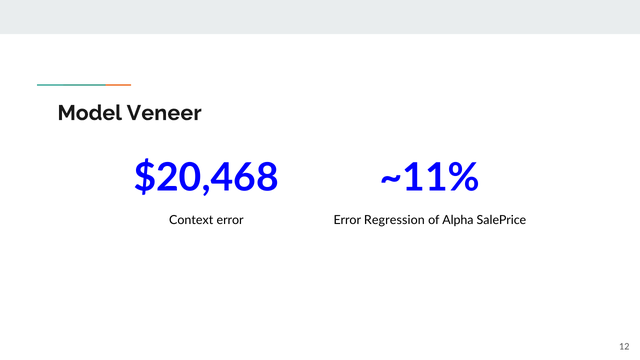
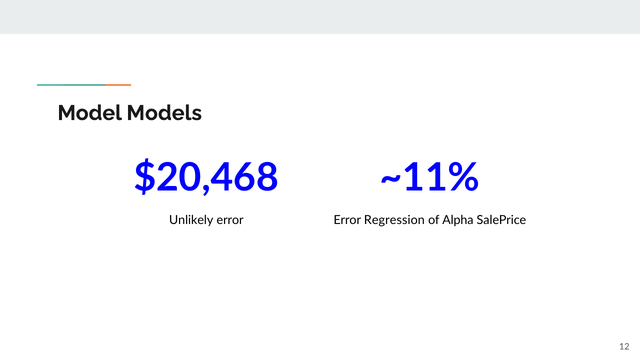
Veneer: Veneer -> Models
Context: Context -> Unlikely
